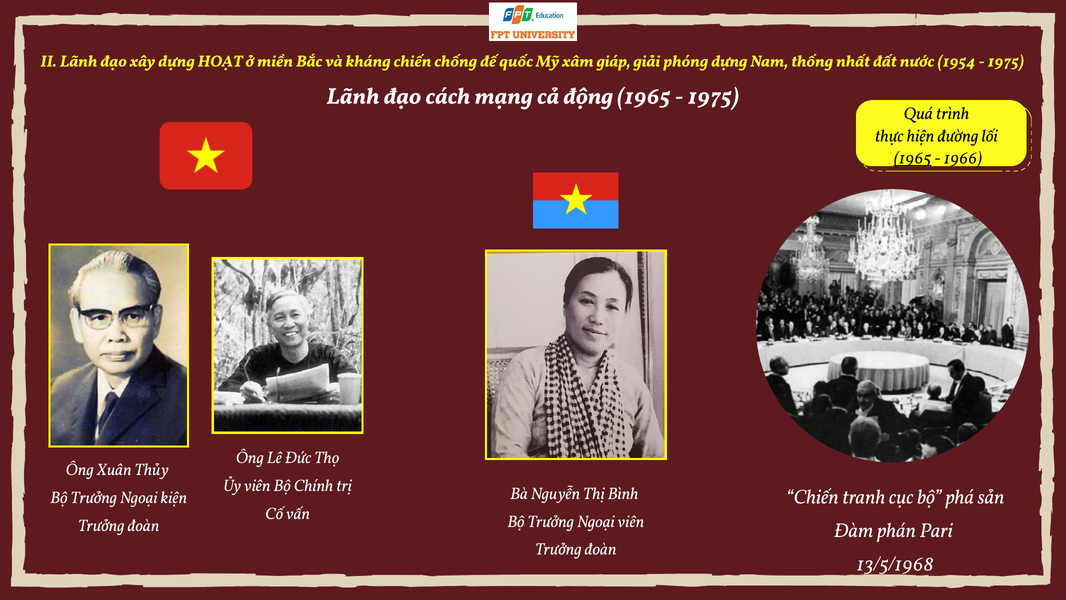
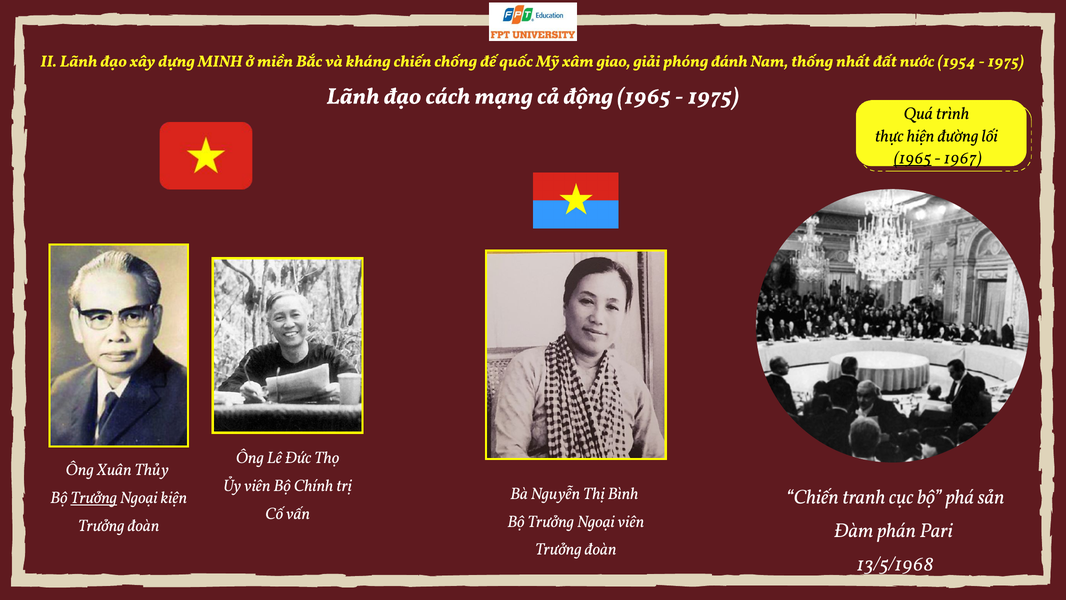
HOẠT: HOẠT -> MINH
giáp: giáp -> giao
phóng dựng: dựng -> đánh
1966: 1966 -> 1967
Trưởng at (94, 497) underline: none -> present
